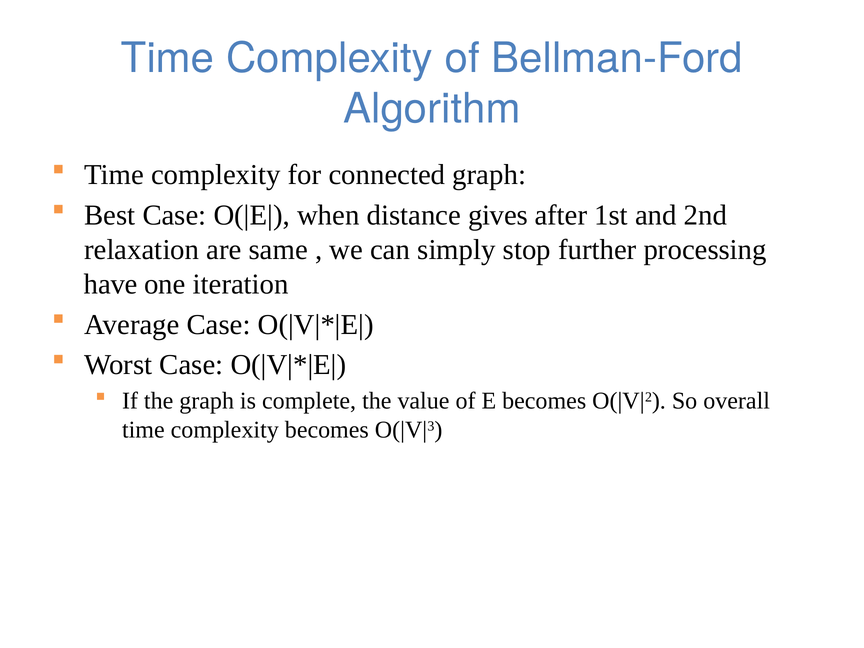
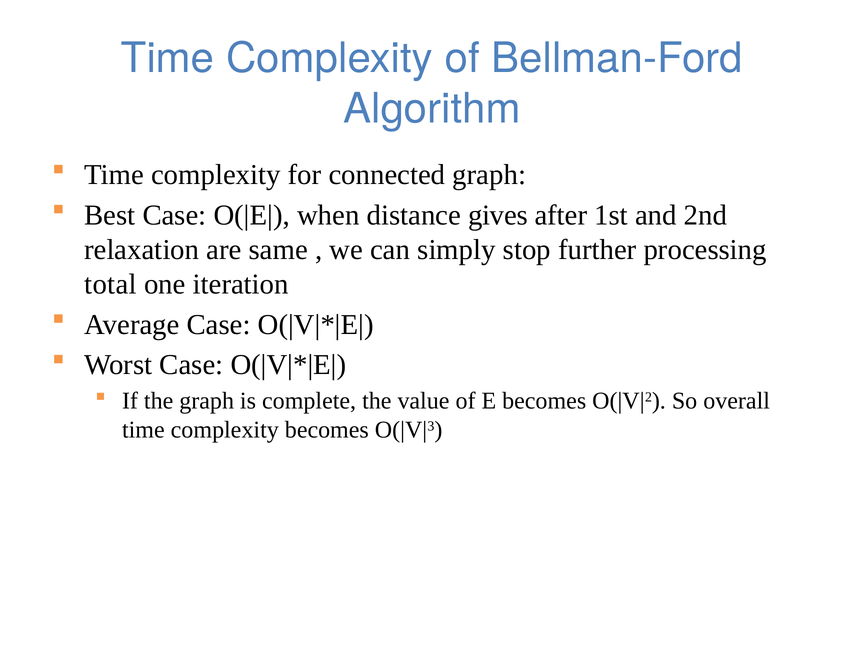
have: have -> total
